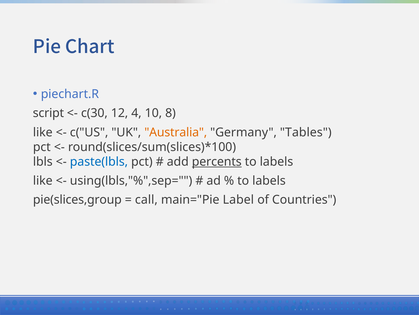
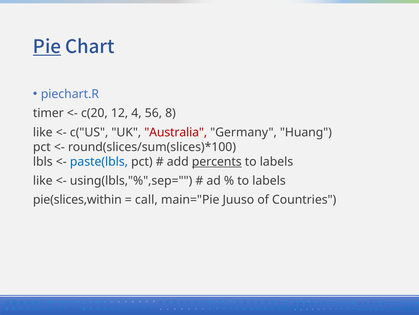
Pie underline: none -> present
script: script -> timer
c(30: c(30 -> c(20
10: 10 -> 56
Australia colour: orange -> red
Tables: Tables -> Huang
pie(slices,group: pie(slices,group -> pie(slices,within
Label: Label -> Juuso
